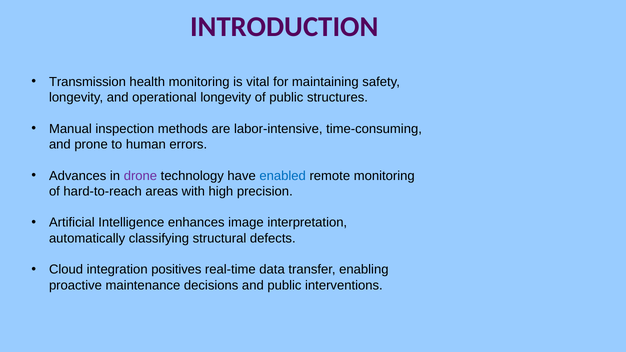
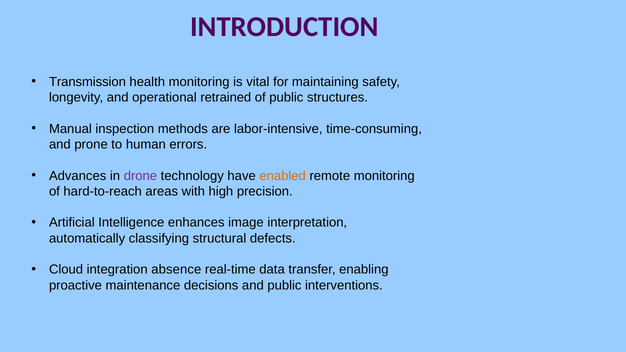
operational longevity: longevity -> retrained
enabled colour: blue -> orange
positives: positives -> absence
